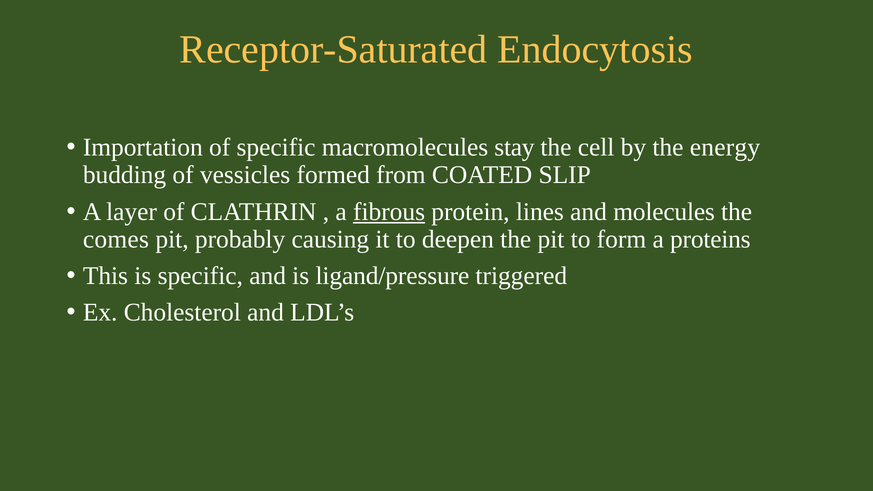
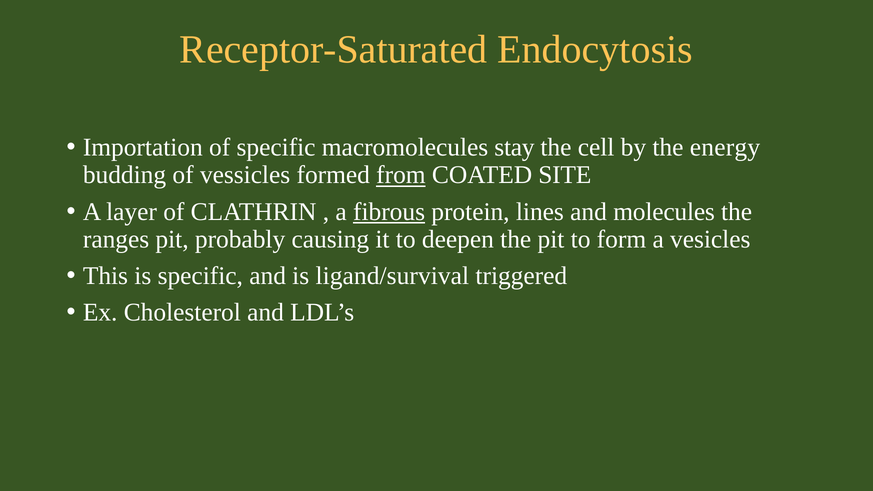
from underline: none -> present
SLIP: SLIP -> SITE
comes: comes -> ranges
proteins: proteins -> vesicles
ligand/pressure: ligand/pressure -> ligand/survival
